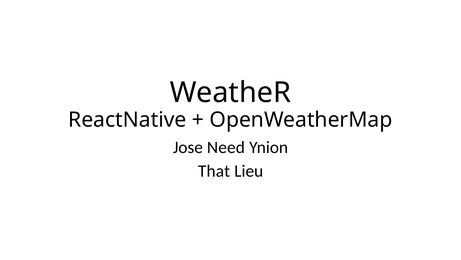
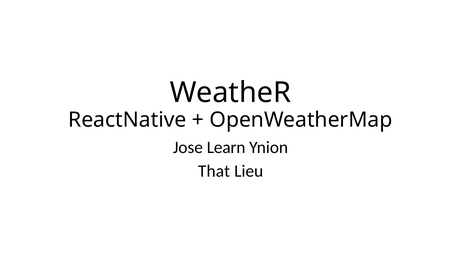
Need: Need -> Learn
